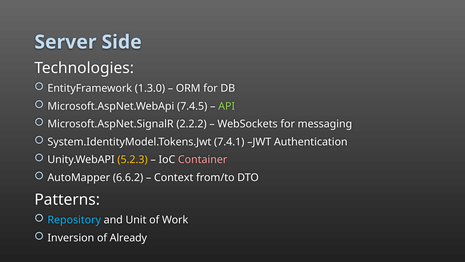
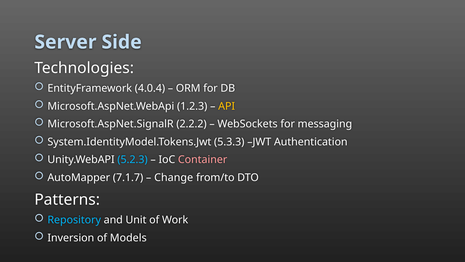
1.3.0: 1.3.0 -> 4.0.4
7.4.5: 7.4.5 -> 1.2.3
API colour: light green -> yellow
7.4.1: 7.4.1 -> 5.3.3
5.2.3 colour: yellow -> light blue
6.6.2: 6.6.2 -> 7.1.7
Context: Context -> Change
Already: Already -> Models
